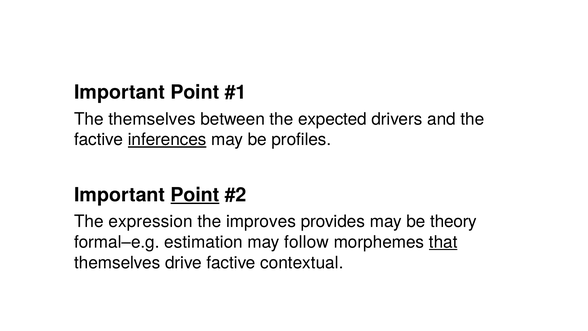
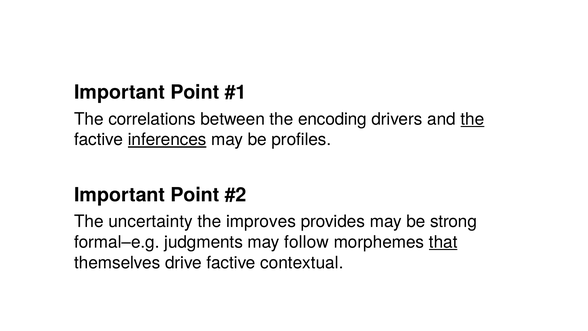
The themselves: themselves -> correlations
expected: expected -> encoding
the at (472, 119) underline: none -> present
Point at (195, 195) underline: present -> none
expression: expression -> uncertainty
theory: theory -> strong
estimation: estimation -> judgments
